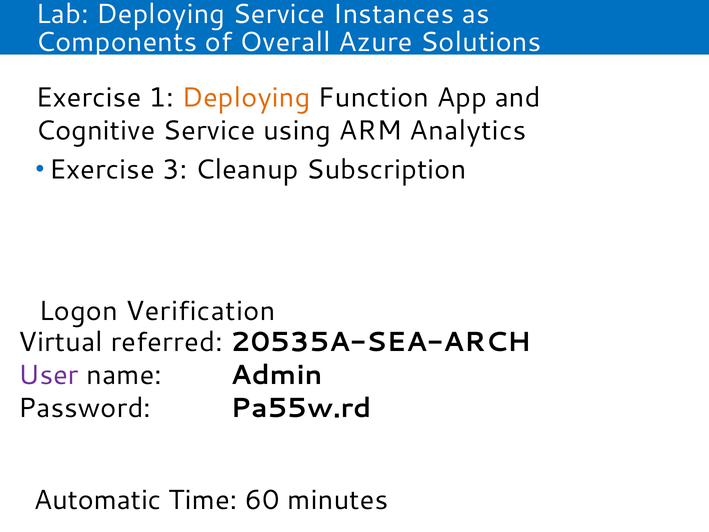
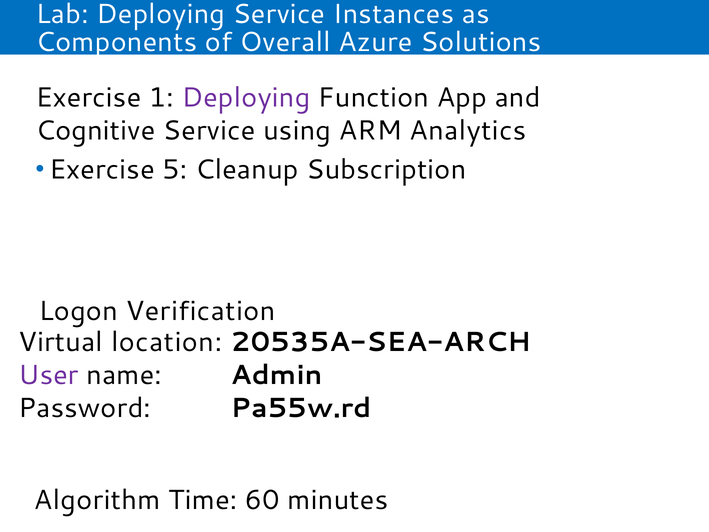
Deploying at (246, 98) colour: orange -> purple
3: 3 -> 5
referred: referred -> location
Automatic: Automatic -> Algorithm
